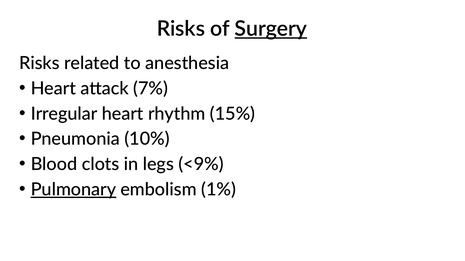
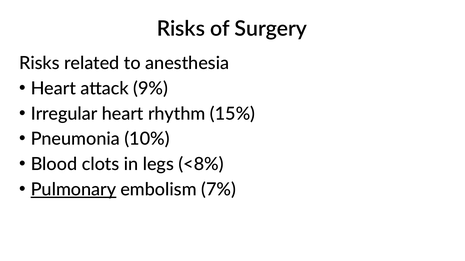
Surgery underline: present -> none
7%: 7% -> 9%
<9%: <9% -> <8%
1%: 1% -> 7%
